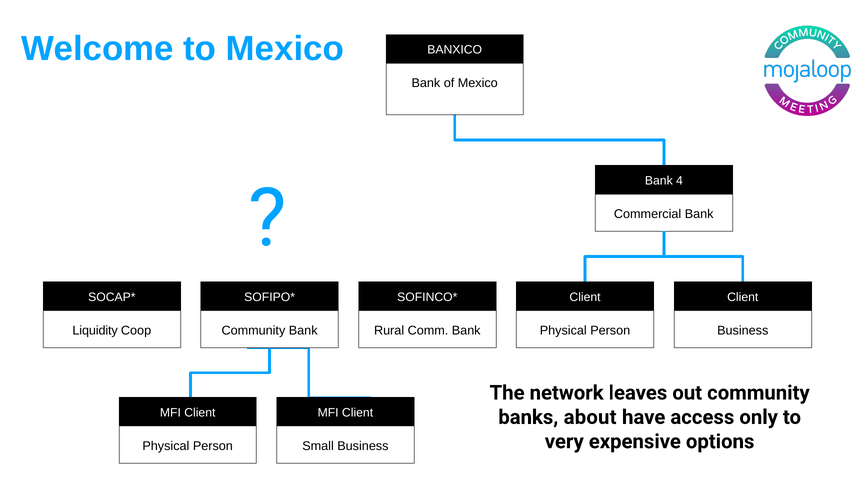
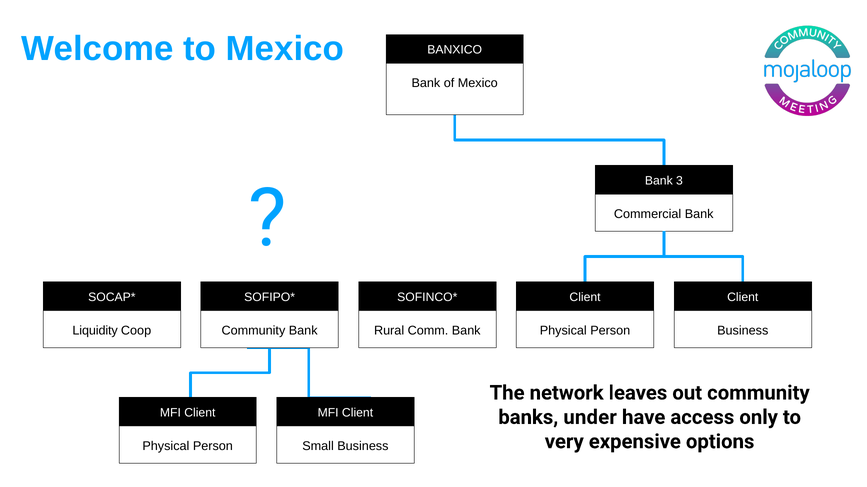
4: 4 -> 3
about: about -> under
